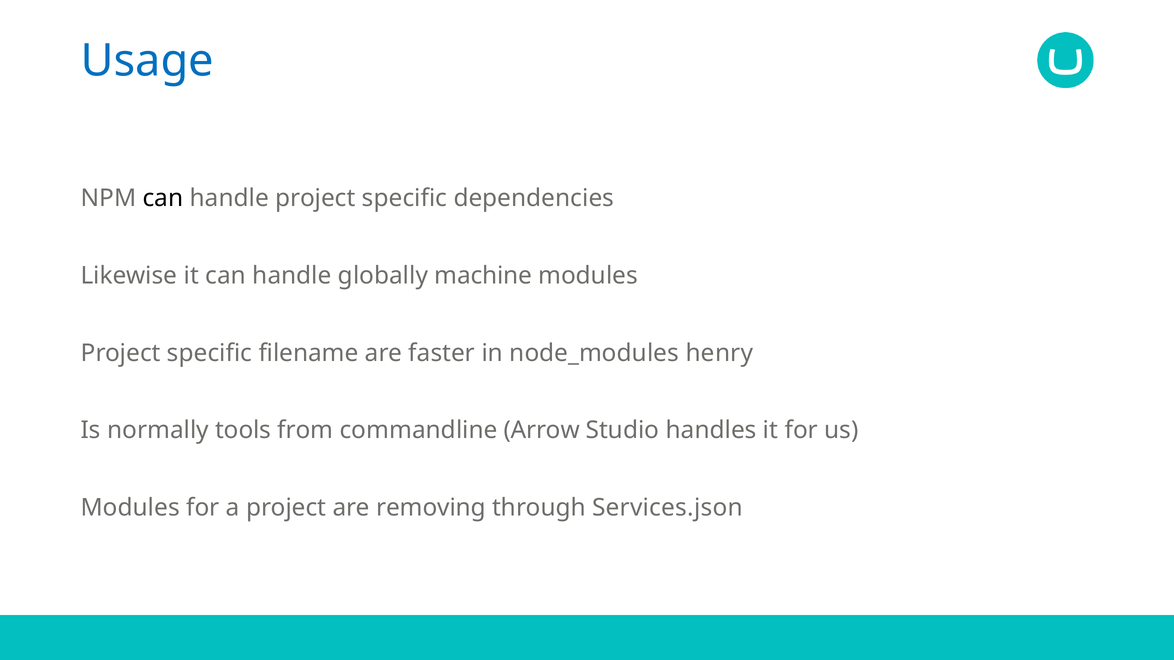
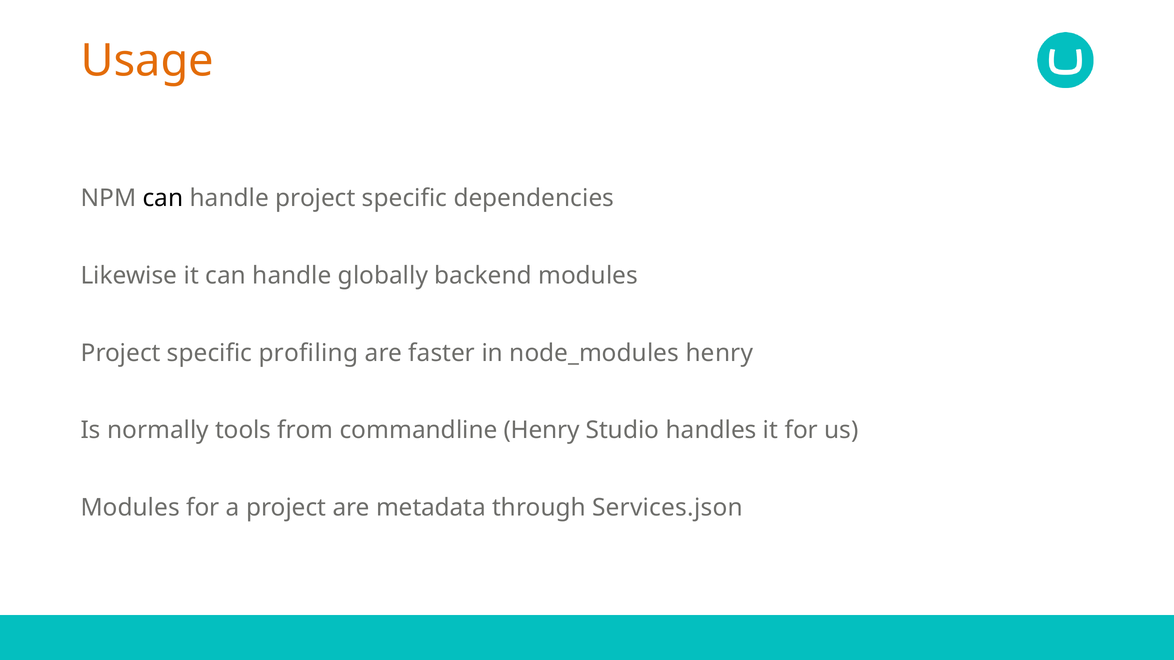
Usage colour: blue -> orange
machine: machine -> backend
filename: filename -> profiling
commandline Arrow: Arrow -> Henry
removing: removing -> metadata
